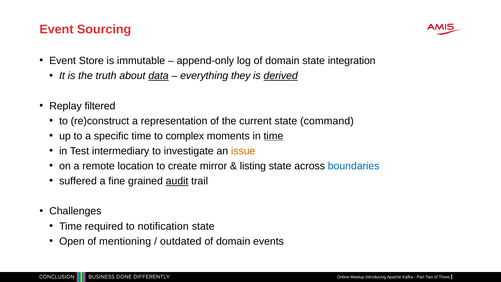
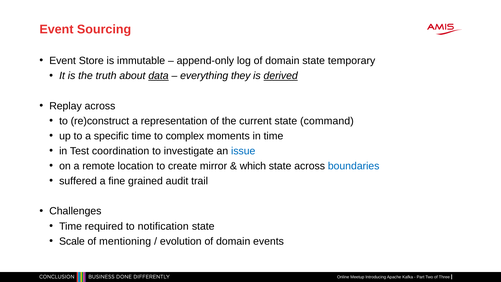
integration: integration -> temporary
Replay filtered: filtered -> across
time at (273, 136) underline: present -> none
intermediary: intermediary -> coordination
issue colour: orange -> blue
listing: listing -> which
audit underline: present -> none
Open: Open -> Scale
outdated: outdated -> evolution
